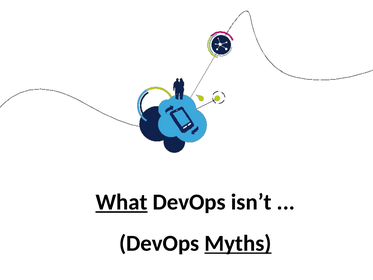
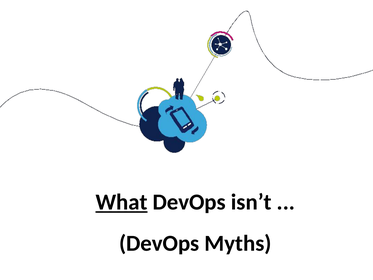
Myths underline: present -> none
